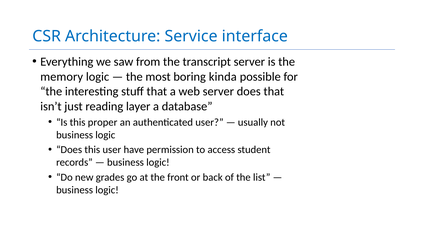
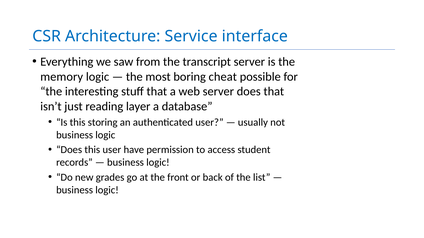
kinda: kinda -> cheat
proper: proper -> storing
